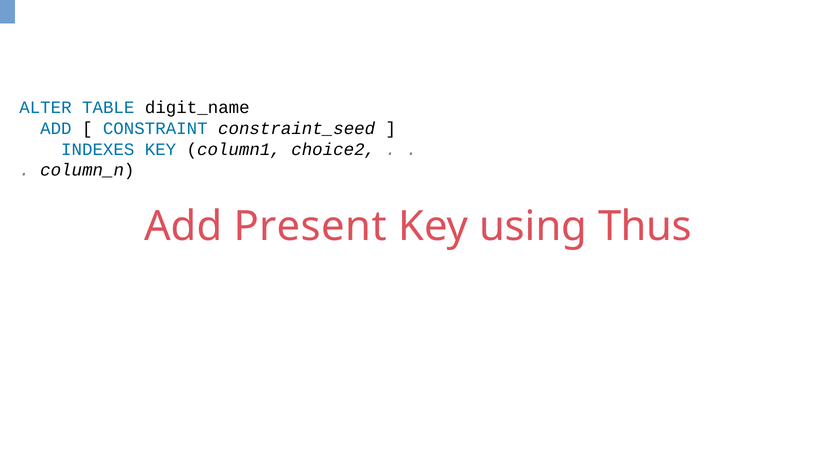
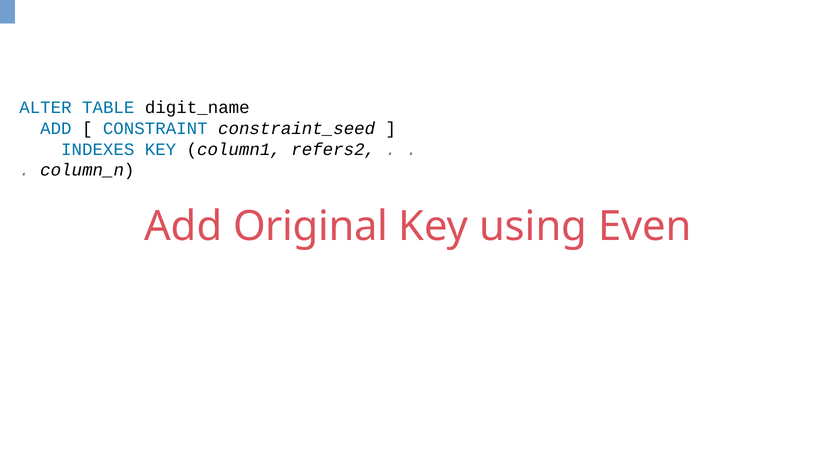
choice2: choice2 -> refers2
Present: Present -> Original
Thus: Thus -> Even
